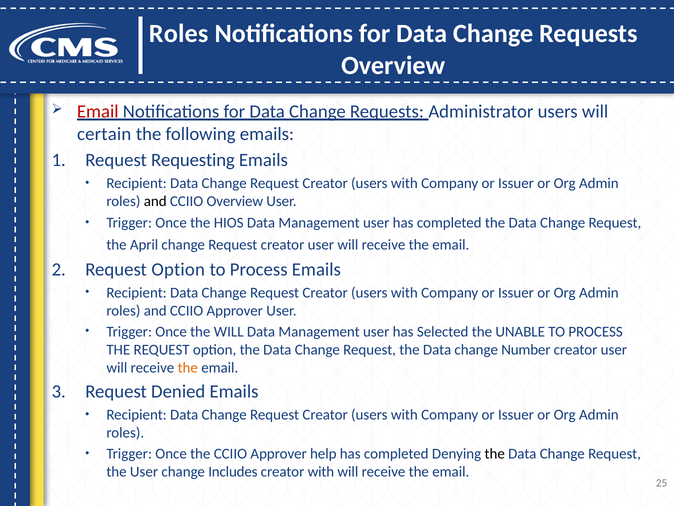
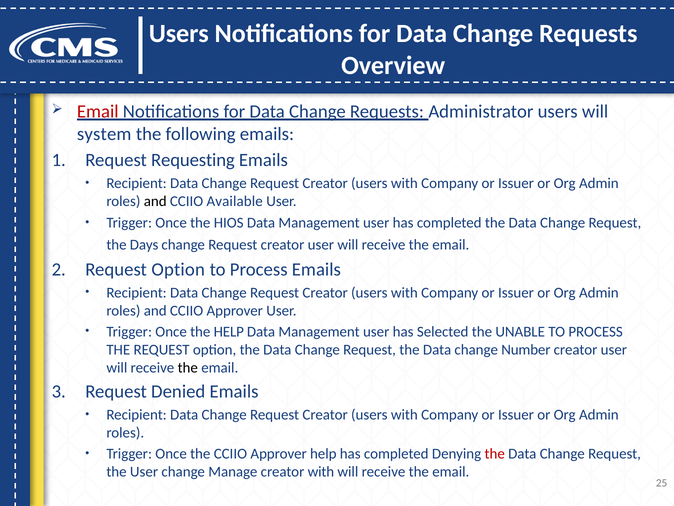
Roles at (179, 34): Roles -> Users
certain: certain -> system
CCIIO Overview: Overview -> Available
April: April -> Days
the WILL: WILL -> HELP
the at (188, 367) colour: orange -> black
the at (495, 453) colour: black -> red
Includes: Includes -> Manage
